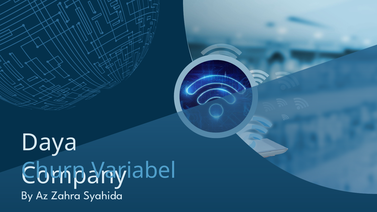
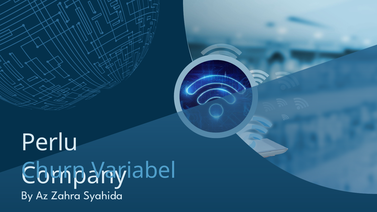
Daya: Daya -> Perlu
